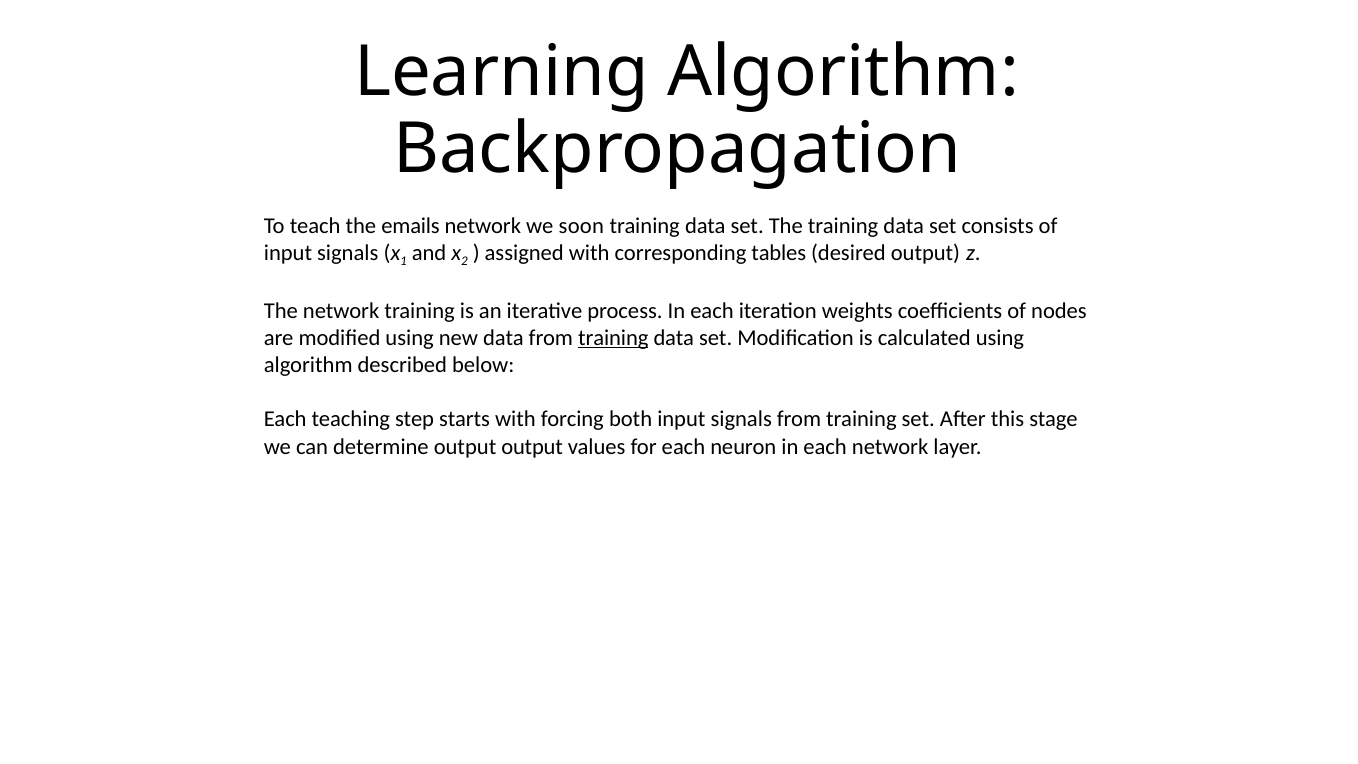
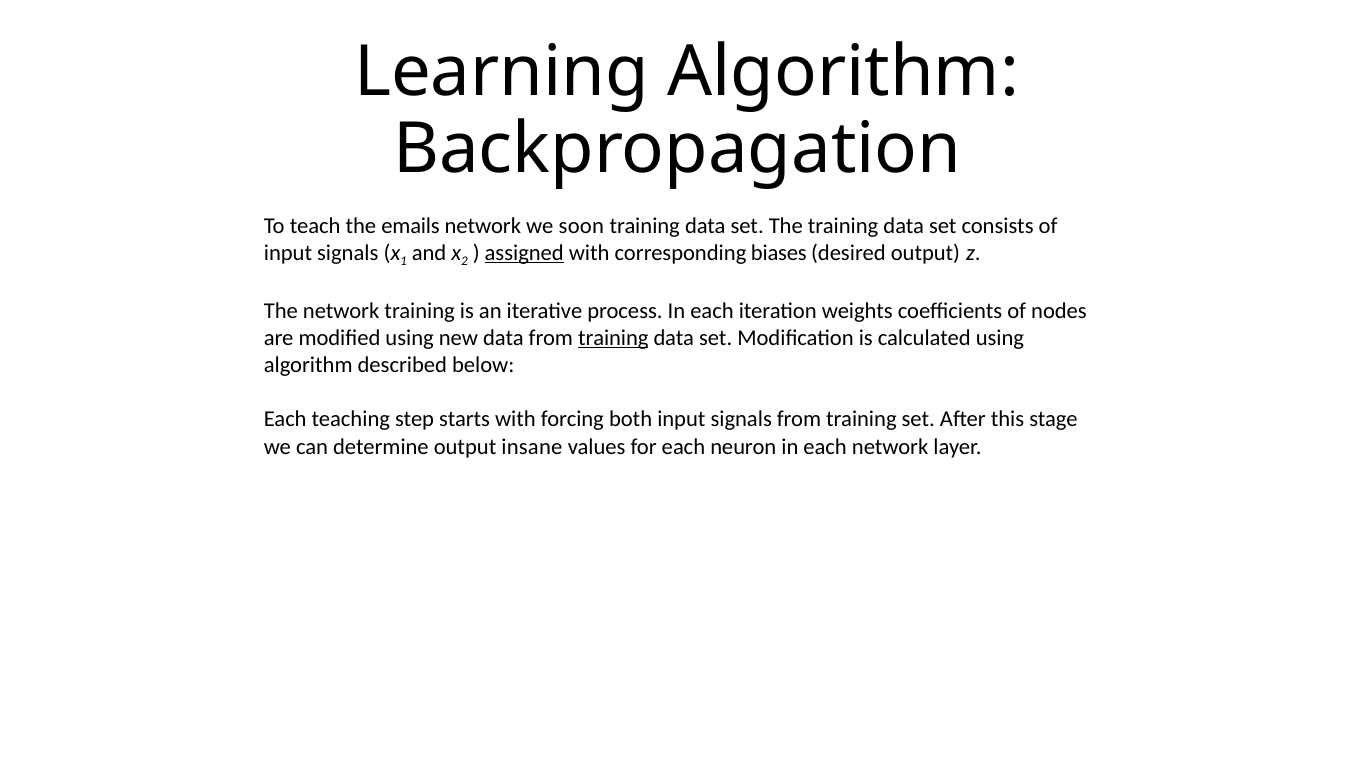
assigned underline: none -> present
tables: tables -> biases
output output: output -> insane
